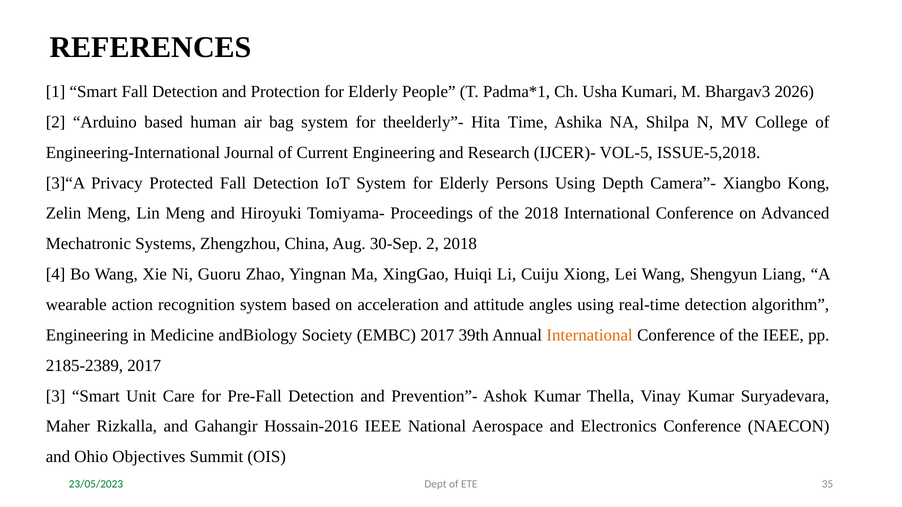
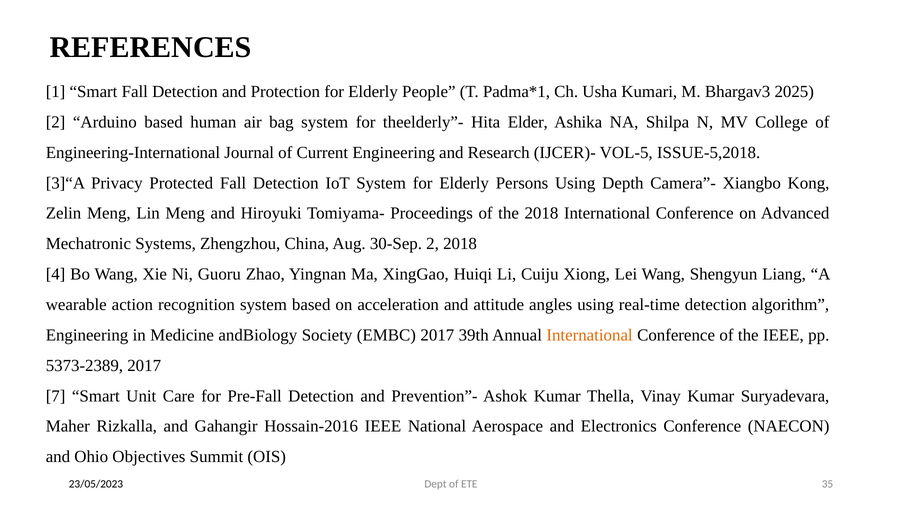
2026: 2026 -> 2025
Time: Time -> Elder
2185-2389: 2185-2389 -> 5373-2389
3: 3 -> 7
23/05/2023 colour: green -> black
